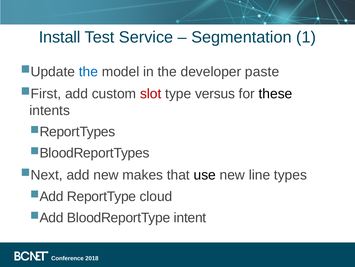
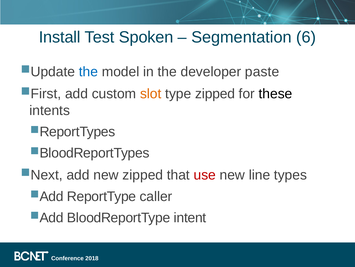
Service: Service -> Spoken
1: 1 -> 6
slot colour: red -> orange
type versus: versus -> zipped
new makes: makes -> zipped
use colour: black -> red
cloud: cloud -> caller
